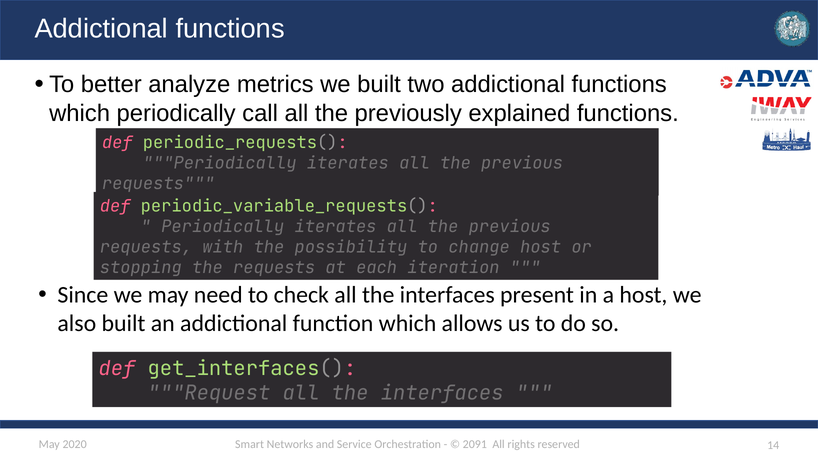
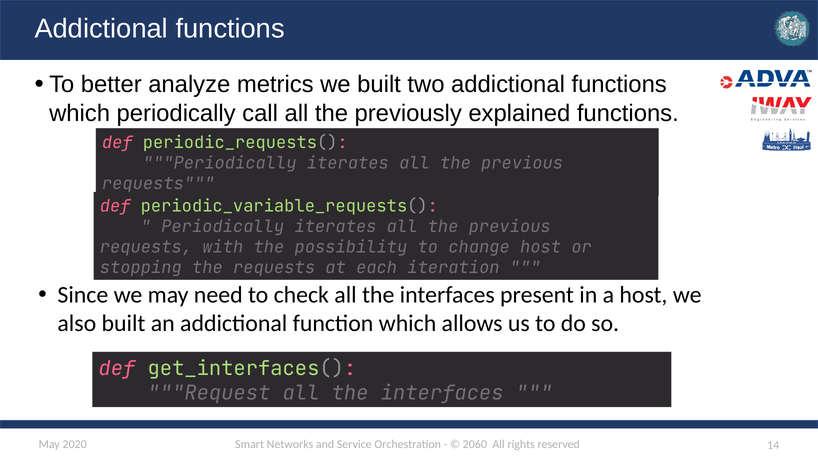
2091: 2091 -> 2060
